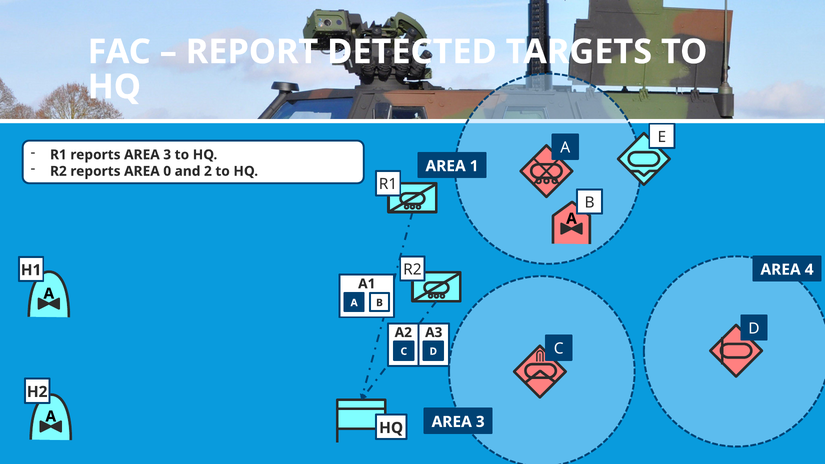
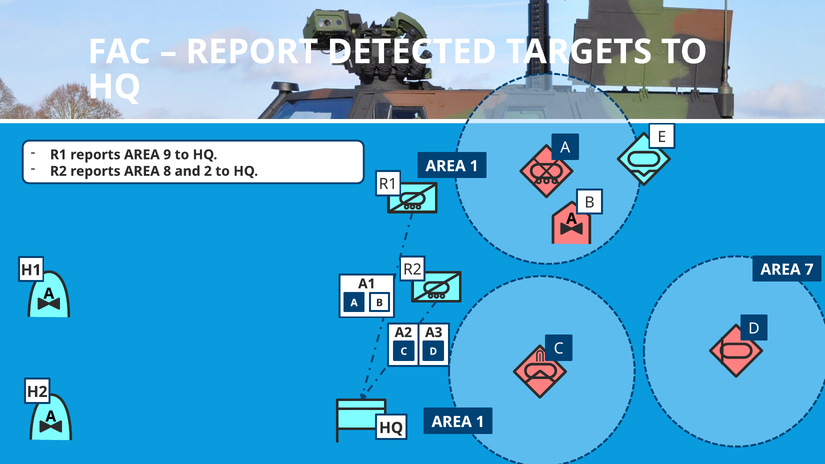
reports AREA 3: 3 -> 9
0: 0 -> 8
4: 4 -> 7
3 at (480, 422): 3 -> 1
